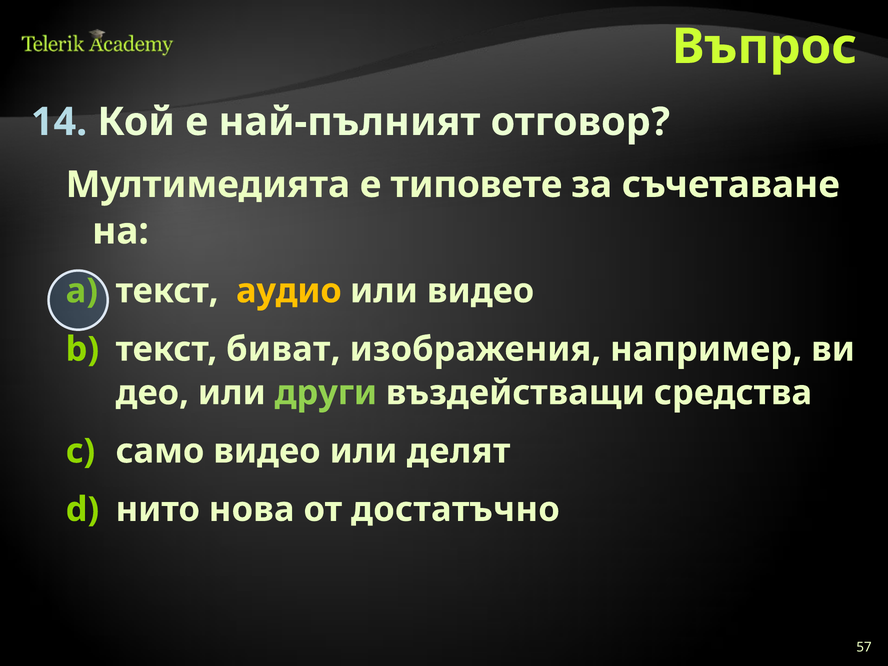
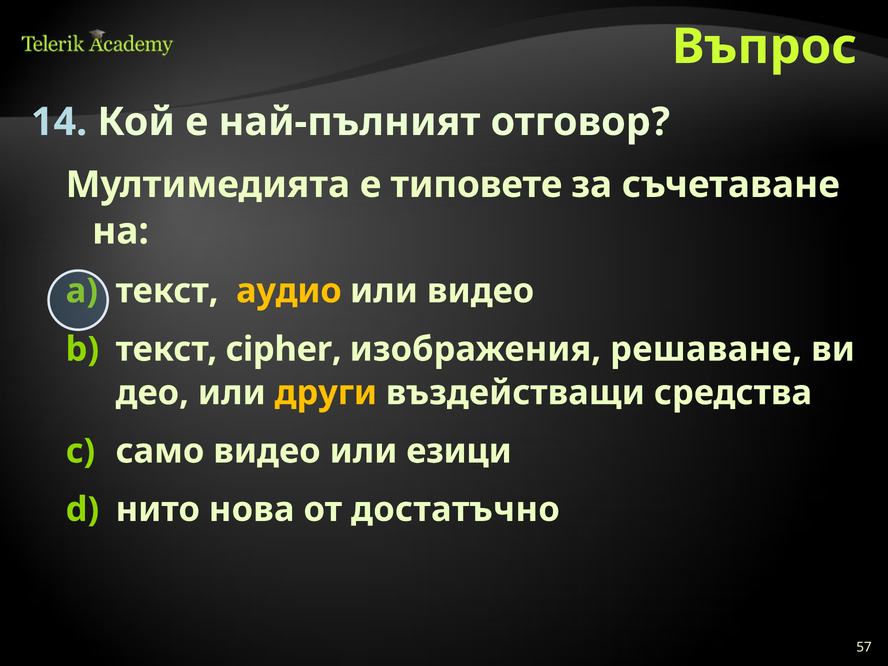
биват: биват -> cipher
например: например -> решаване
други colour: light green -> yellow
делят: делят -> езици
